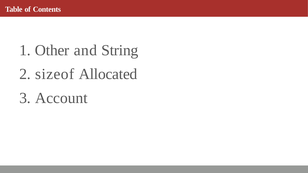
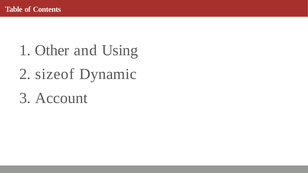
String: String -> Using
Allocated: Allocated -> Dynamic
